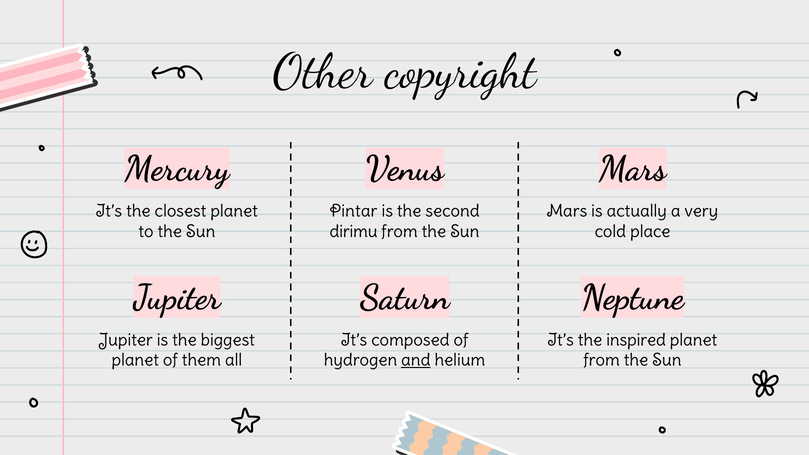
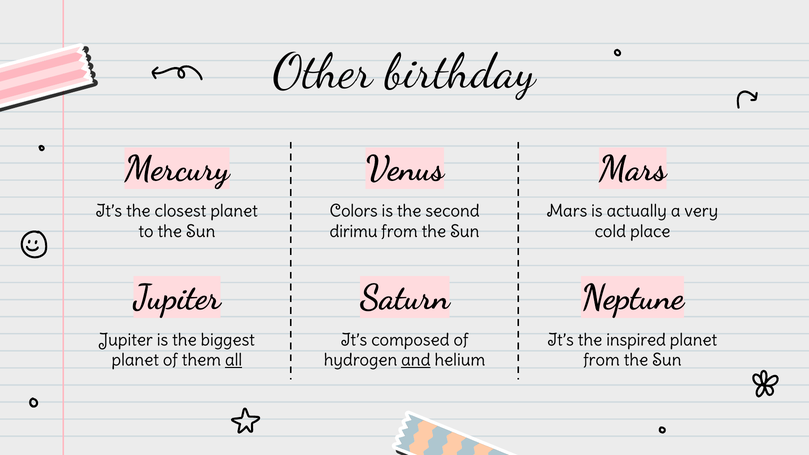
copyright: copyright -> birthday
Pintar: Pintar -> Colors
all underline: none -> present
